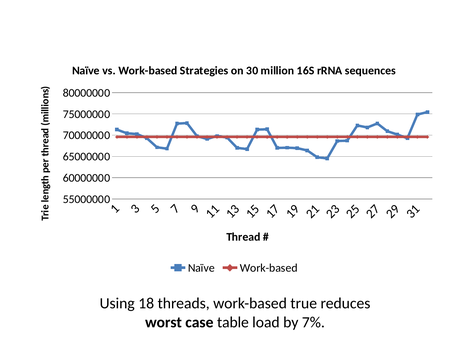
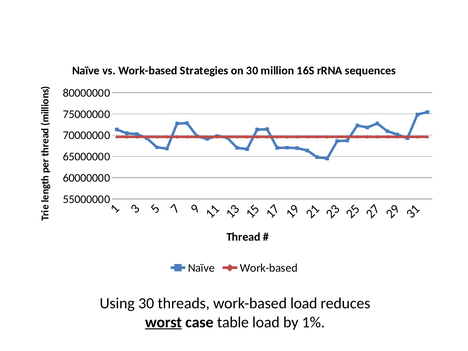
Using 18: 18 -> 30
work-based true: true -> load
worst underline: none -> present
7%: 7% -> 1%
